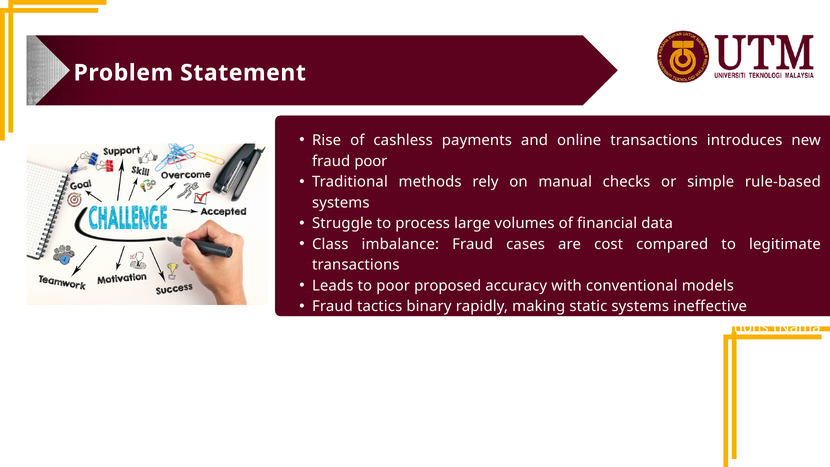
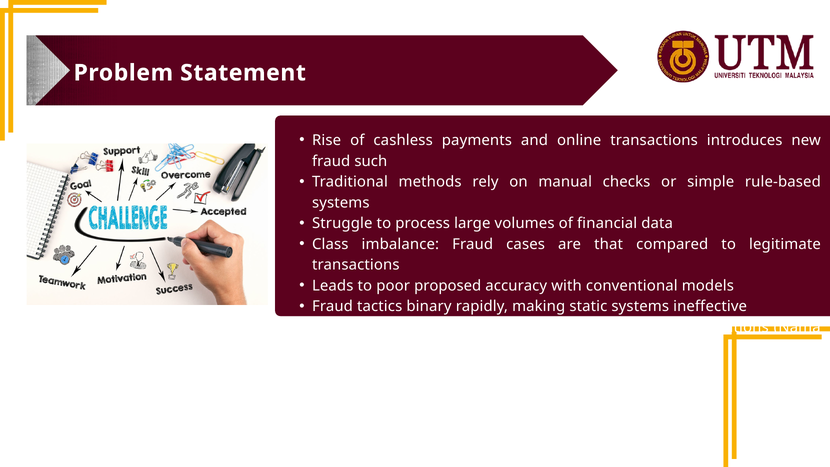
fraud poor: poor -> such
cost: cost -> that
